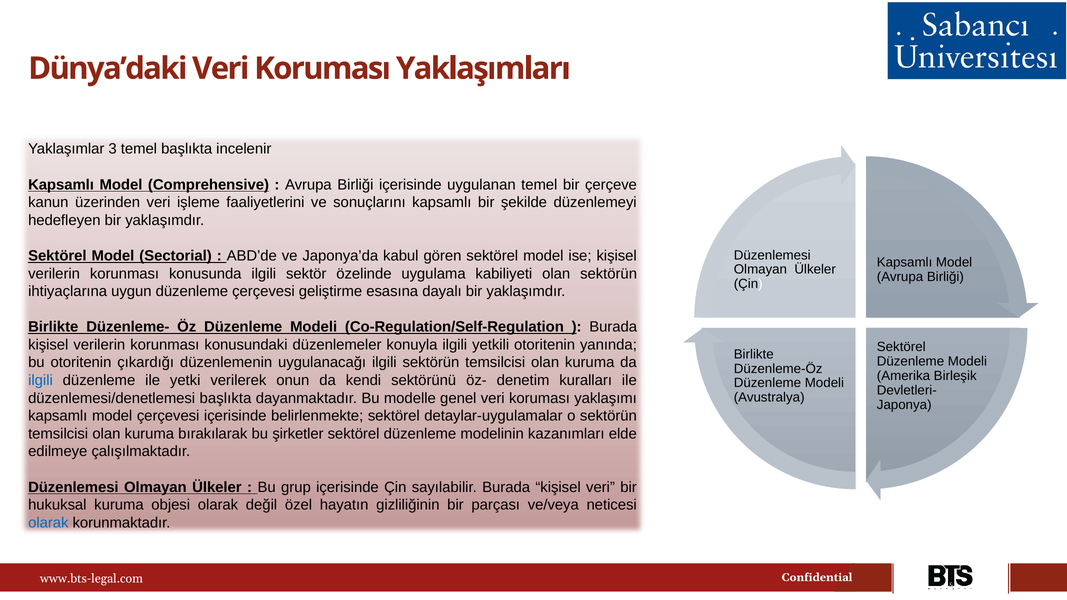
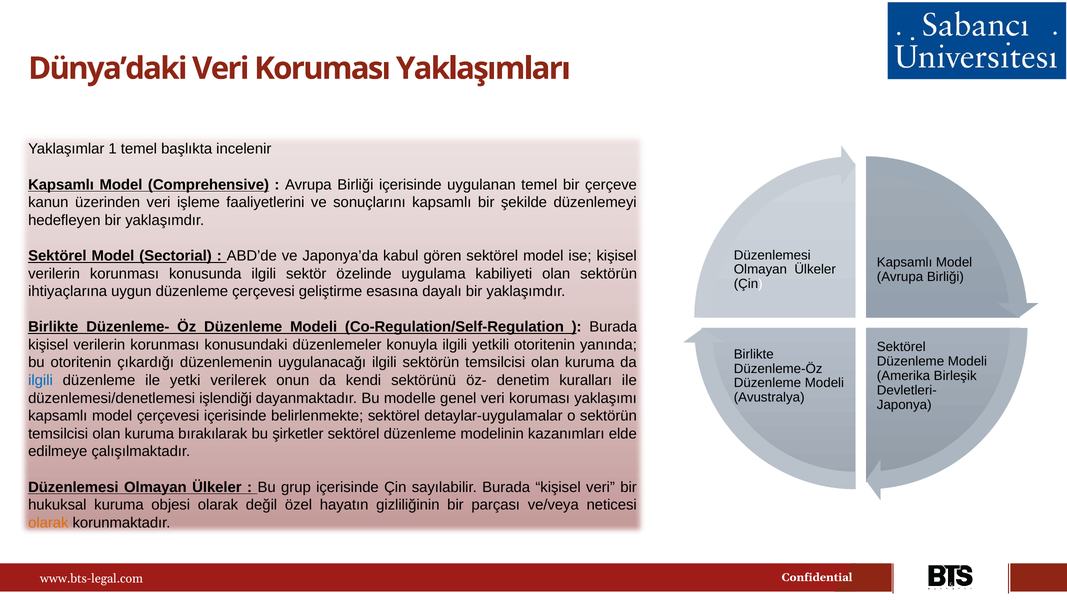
3: 3 -> 1
düzenlemesi/denetlemesi başlıkta: başlıkta -> işlendiği
olarak at (48, 523) colour: blue -> orange
